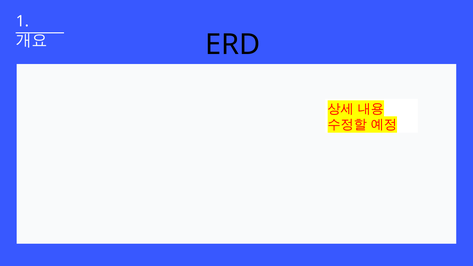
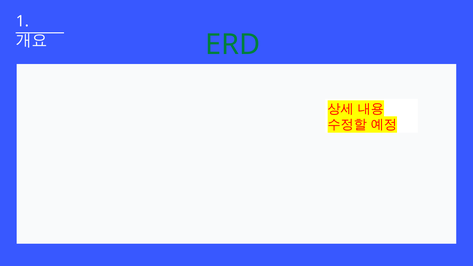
ERD colour: black -> green
